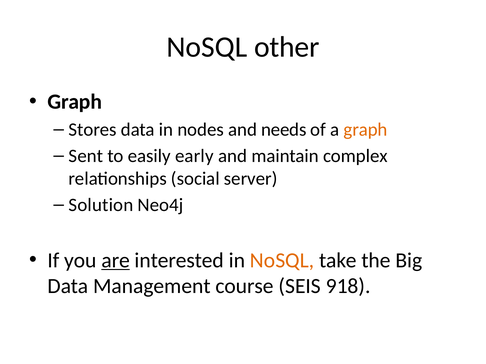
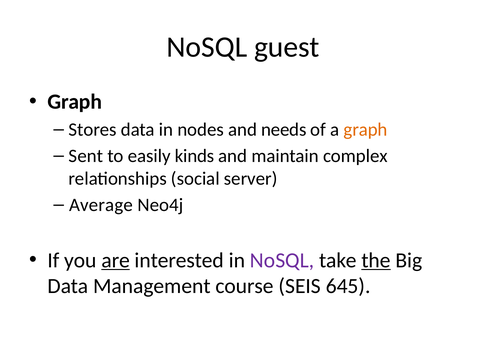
other: other -> guest
early: early -> kinds
Solution: Solution -> Average
NoSQL at (282, 261) colour: orange -> purple
the underline: none -> present
918: 918 -> 645
